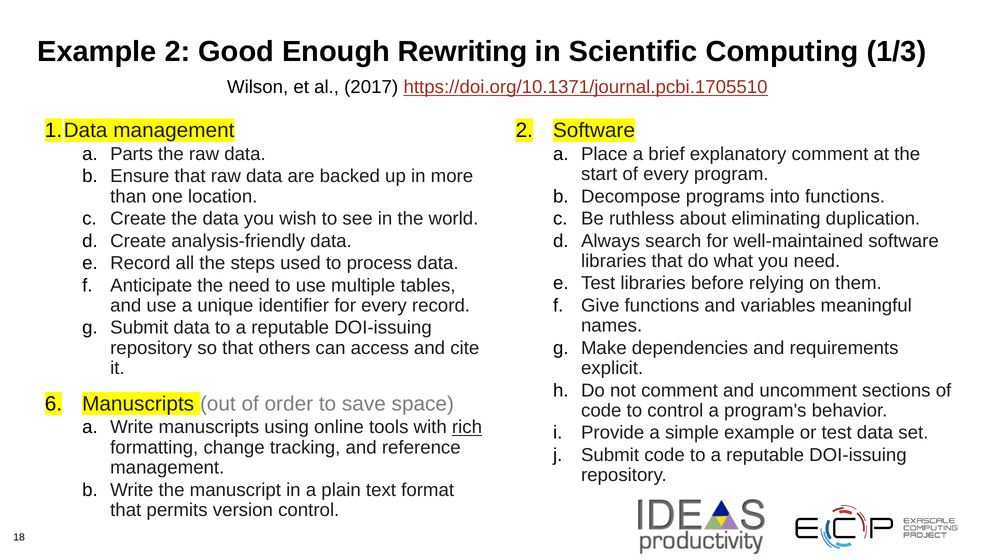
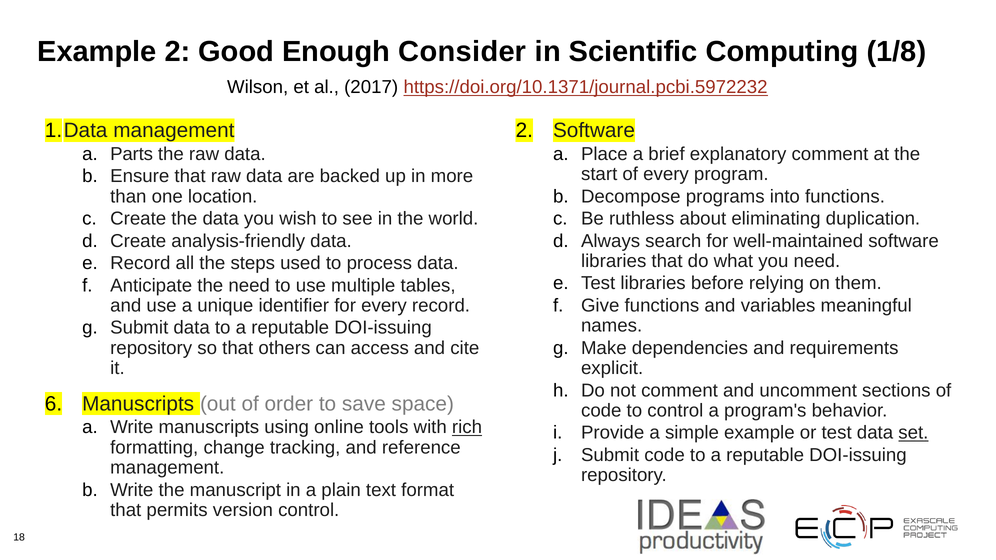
Rewriting: Rewriting -> Consider
1/3: 1/3 -> 1/8
https://doi.org/10.1371/journal.pcbi.1705510: https://doi.org/10.1371/journal.pcbi.1705510 -> https://doi.org/10.1371/journal.pcbi.5972232
set underline: none -> present
